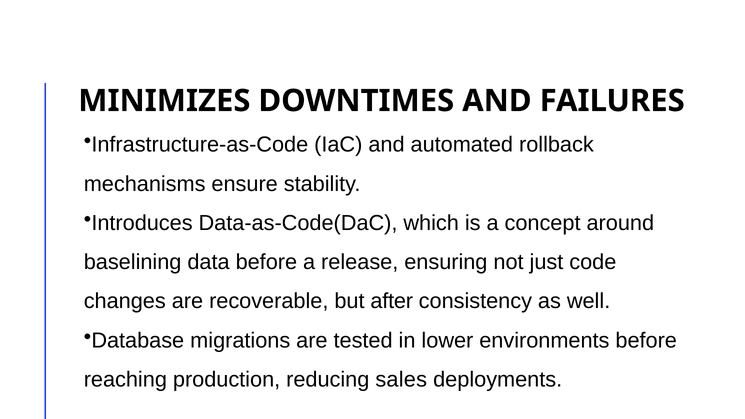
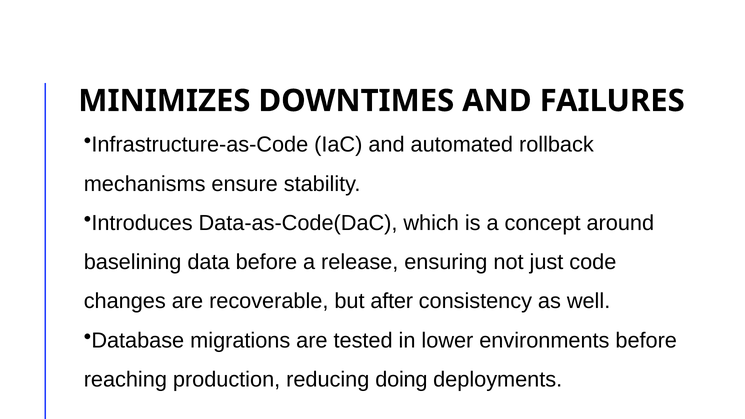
sales: sales -> doing
